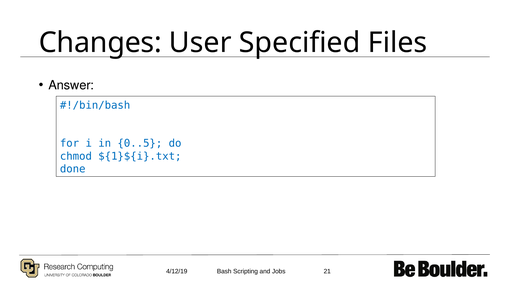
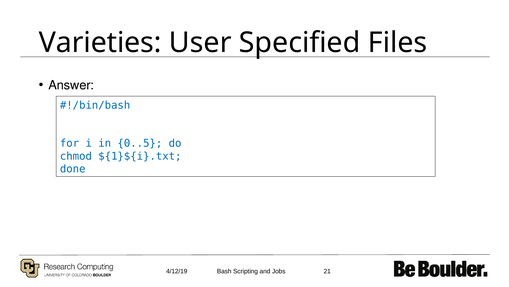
Changes: Changes -> Varieties
